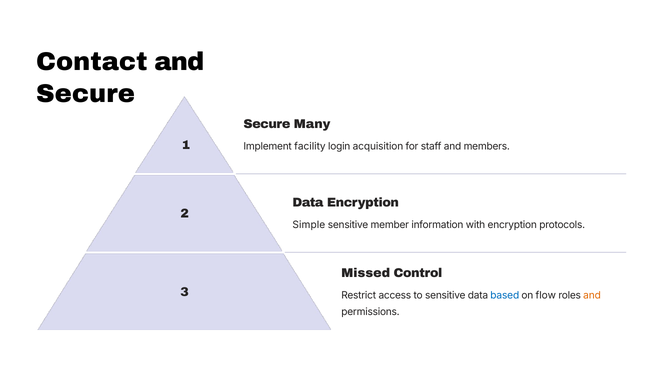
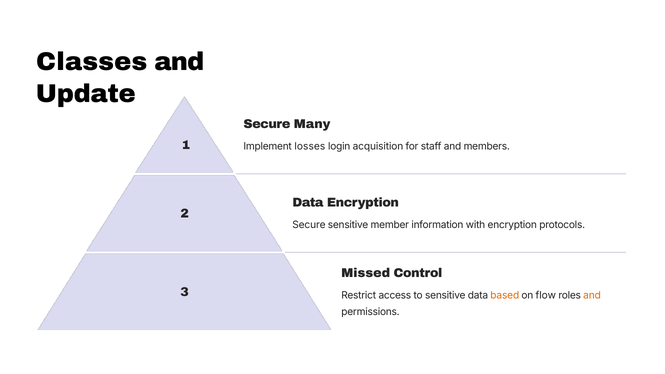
Contact: Contact -> Classes
Secure at (85, 94): Secure -> Update
facility: facility -> losses
Simple at (309, 225): Simple -> Secure
based colour: blue -> orange
